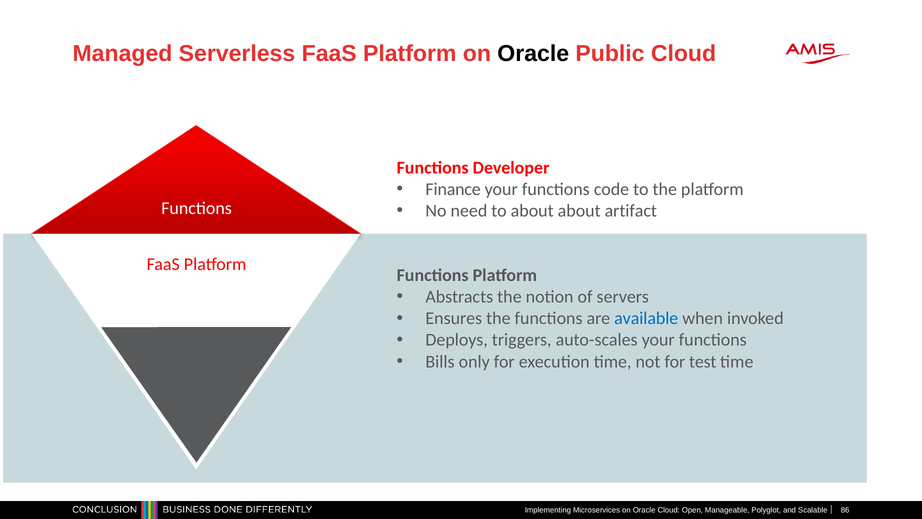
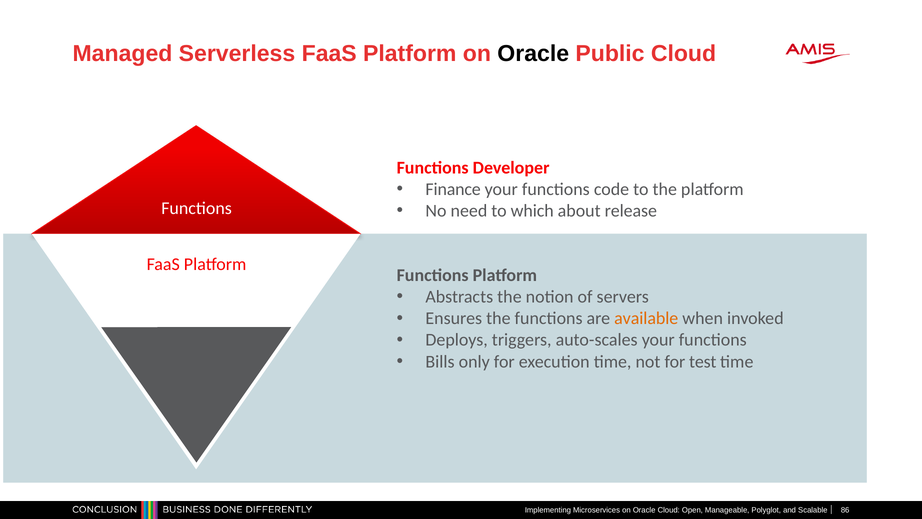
to about: about -> which
artifact: artifact -> release
available colour: blue -> orange
